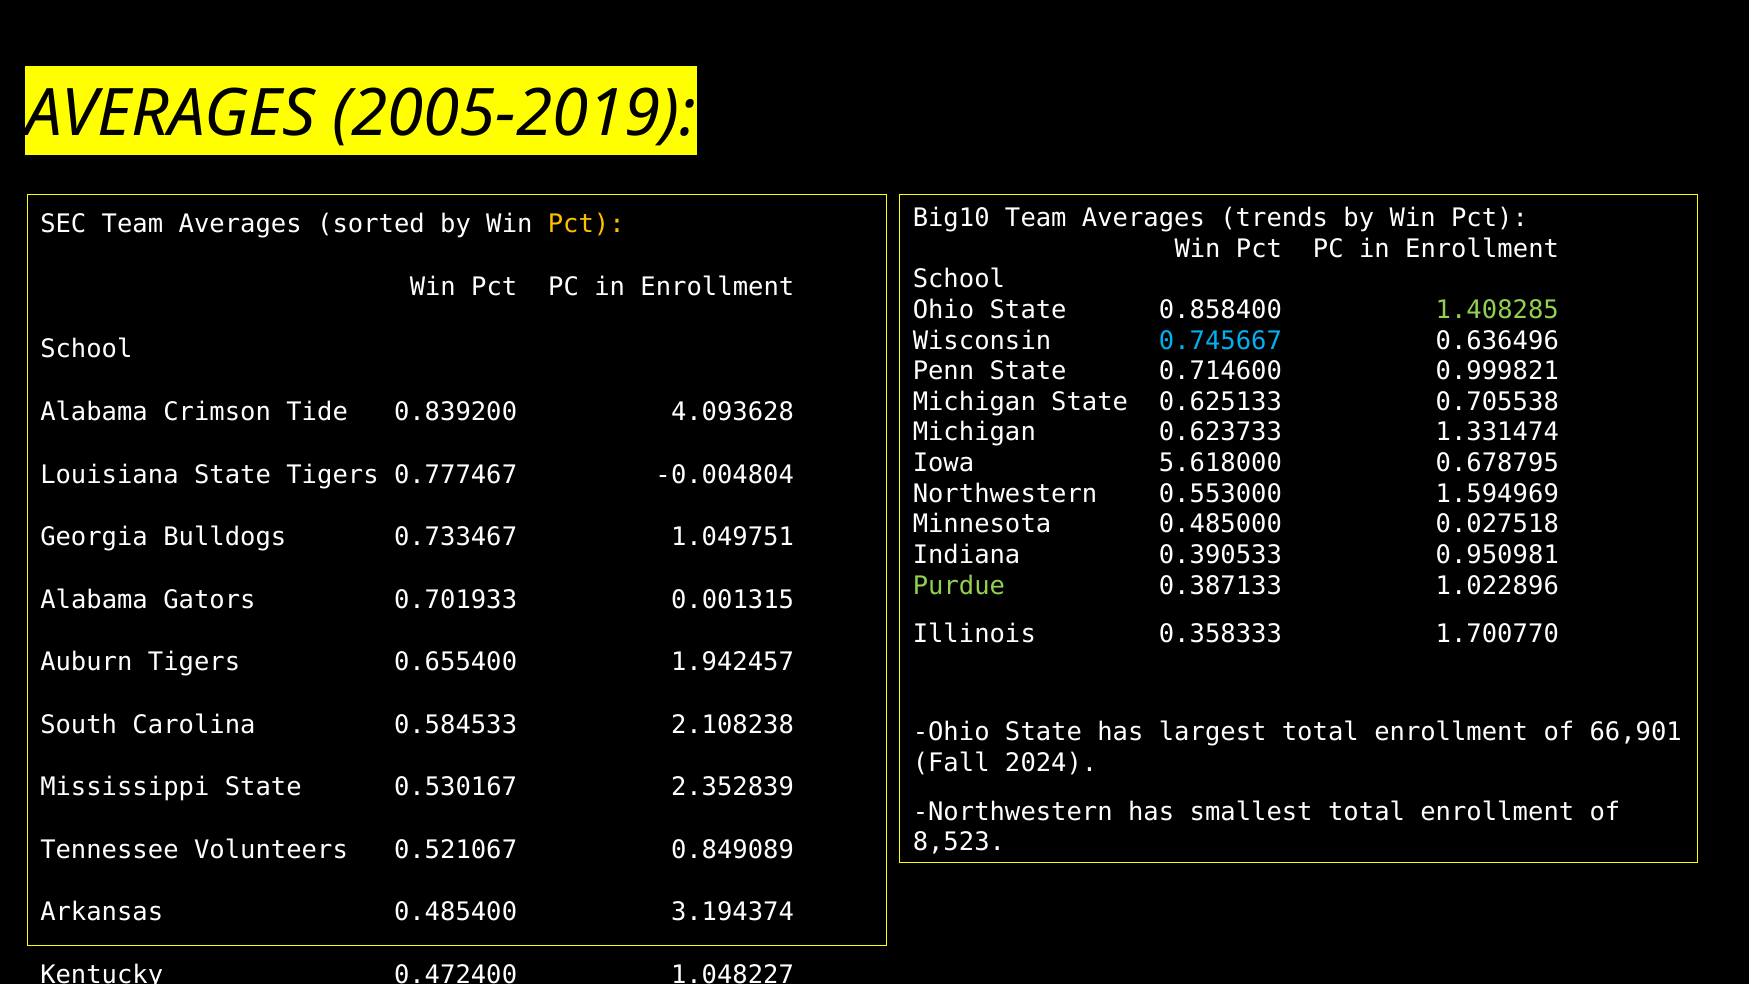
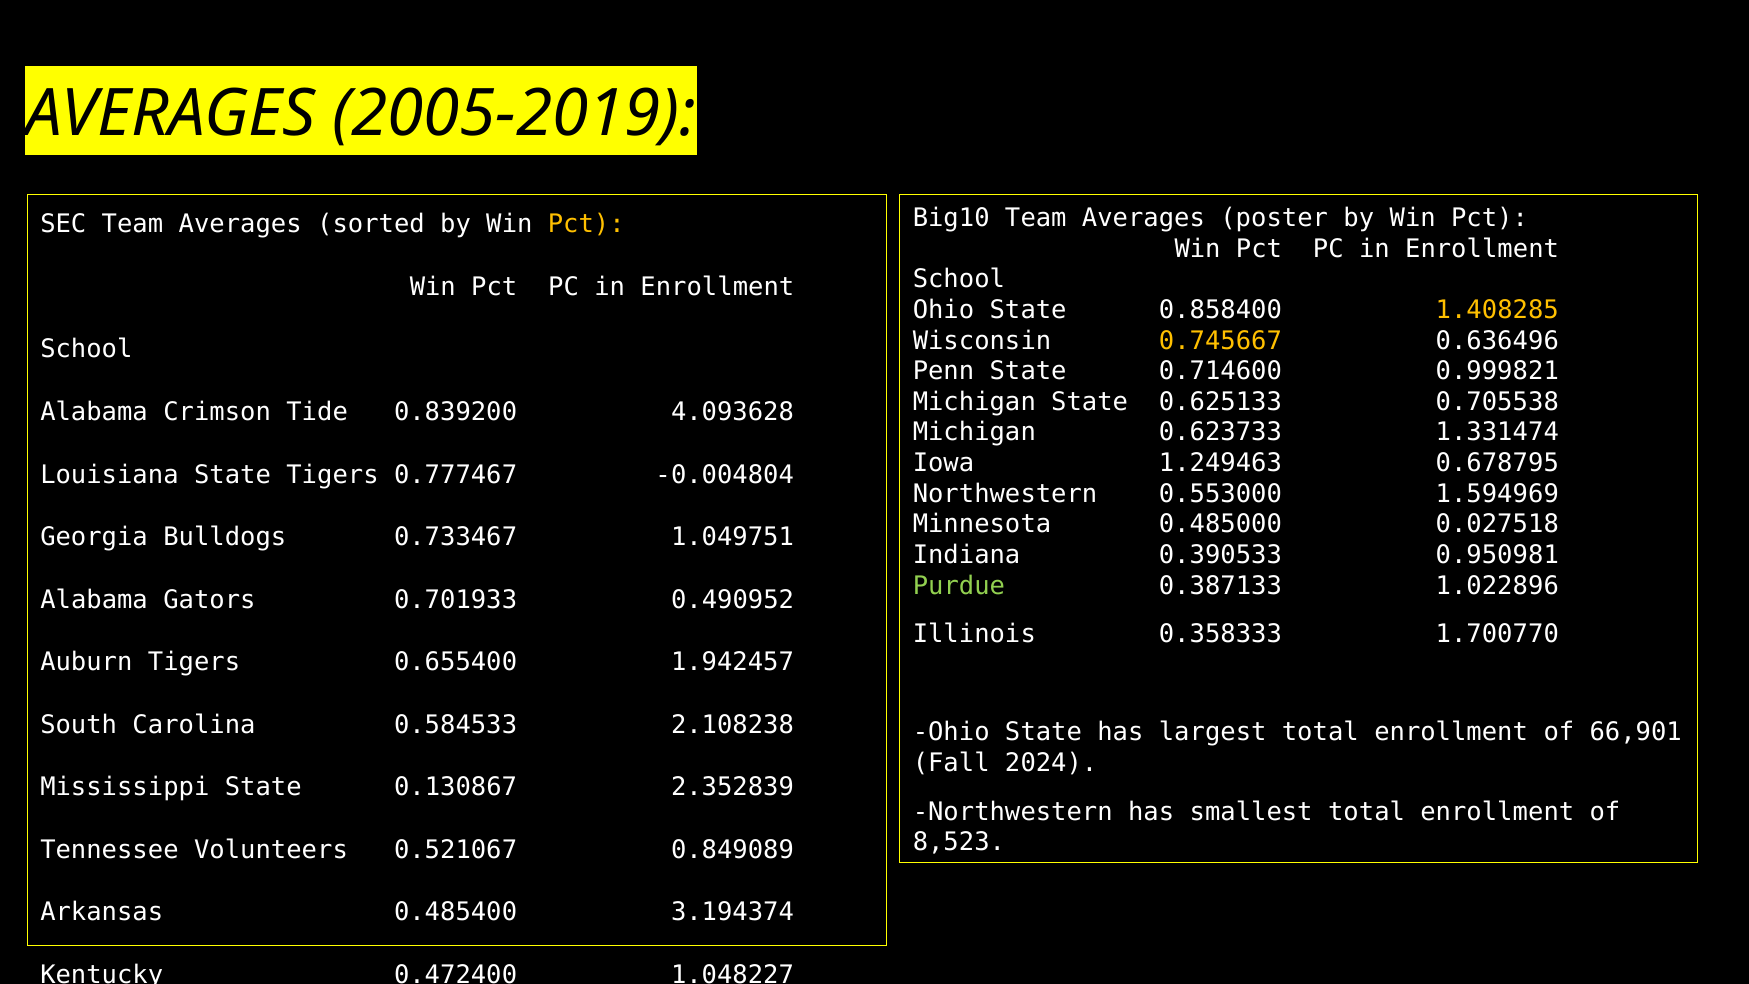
trends: trends -> poster
1.408285 colour: light green -> yellow
0.745667 colour: light blue -> yellow
5.618000: 5.618000 -> 1.249463
0.001315: 0.001315 -> 0.490952
0.530167: 0.530167 -> 0.130867
